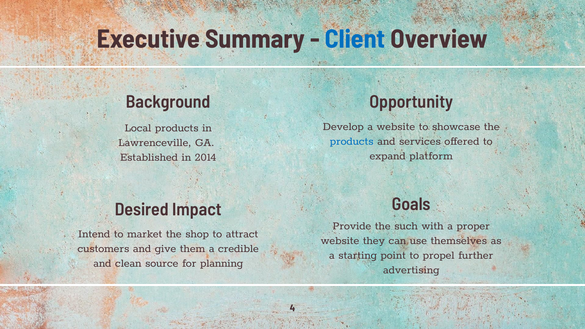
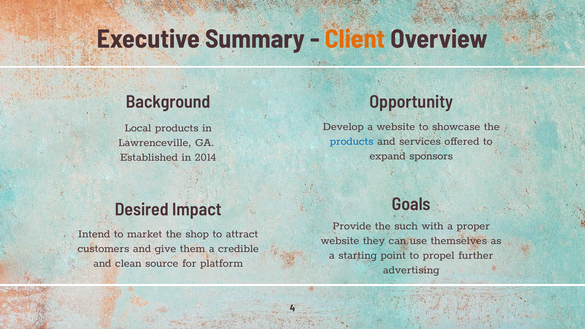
Client colour: blue -> orange
platform: platform -> sponsors
planning: planning -> platform
